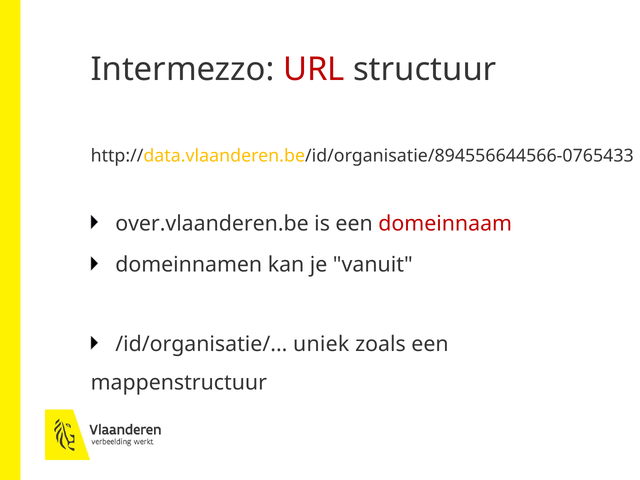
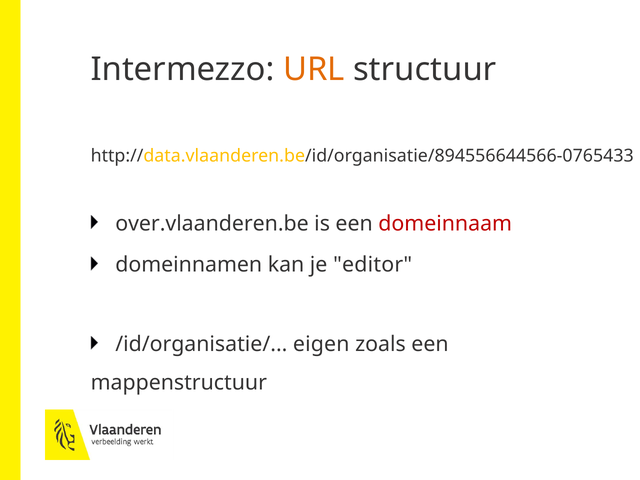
URL colour: red -> orange
vanuit: vanuit -> editor
uniek: uniek -> eigen
